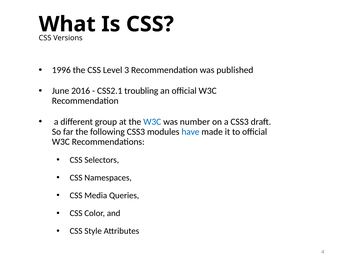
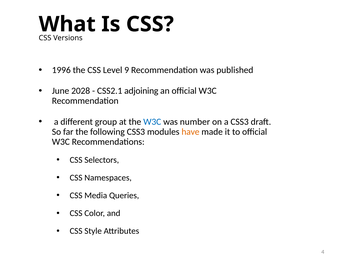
3: 3 -> 9
2016: 2016 -> 2028
troubling: troubling -> adjoining
have colour: blue -> orange
